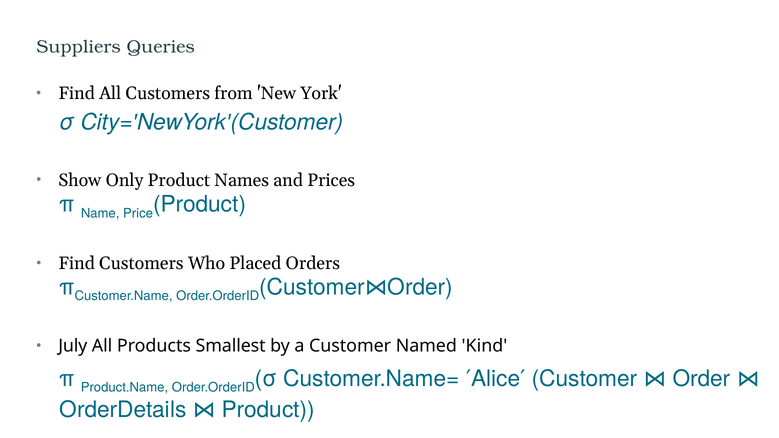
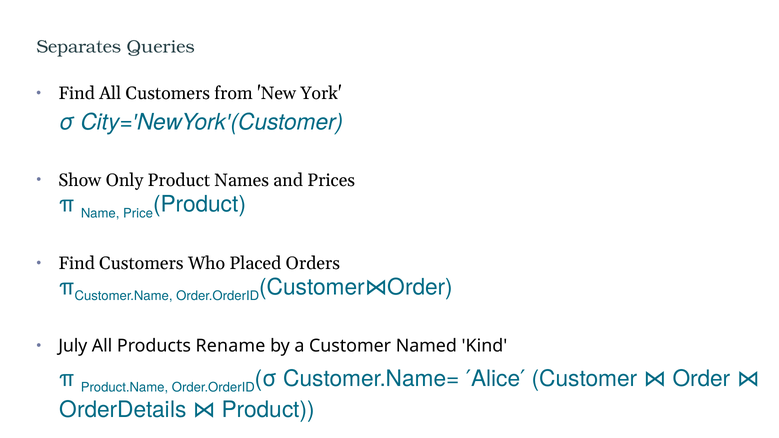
Suppliers: Suppliers -> Separates
Smallest: Smallest -> Rename
